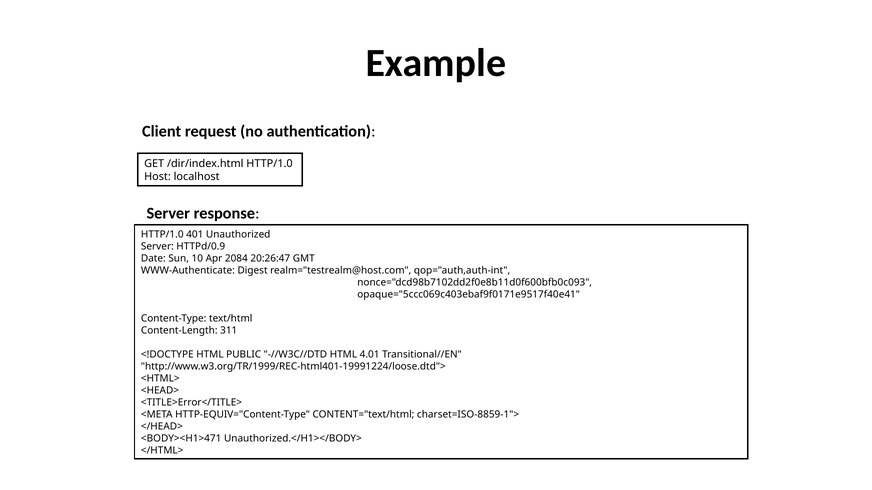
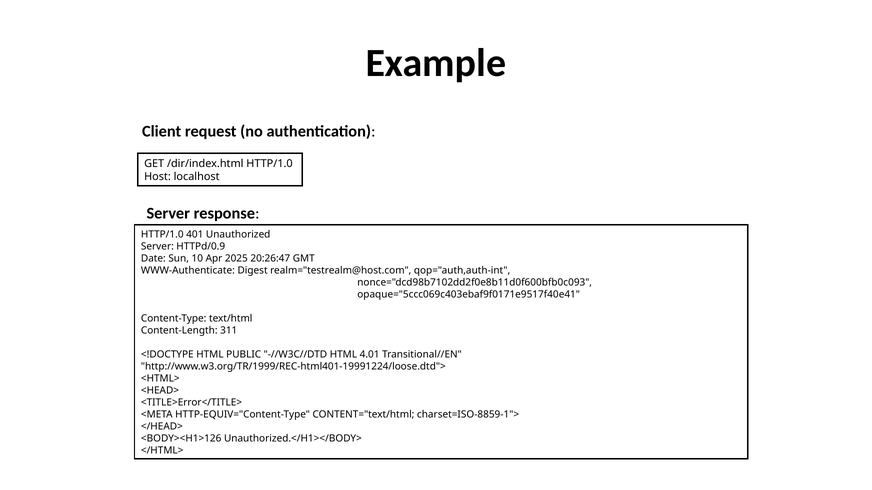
2084: 2084 -> 2025
<BODY><H1>471: <BODY><H1>471 -> <BODY><H1>126
